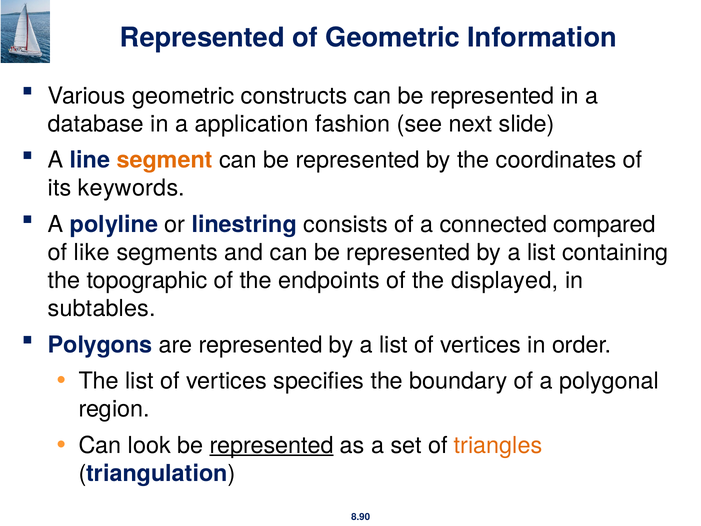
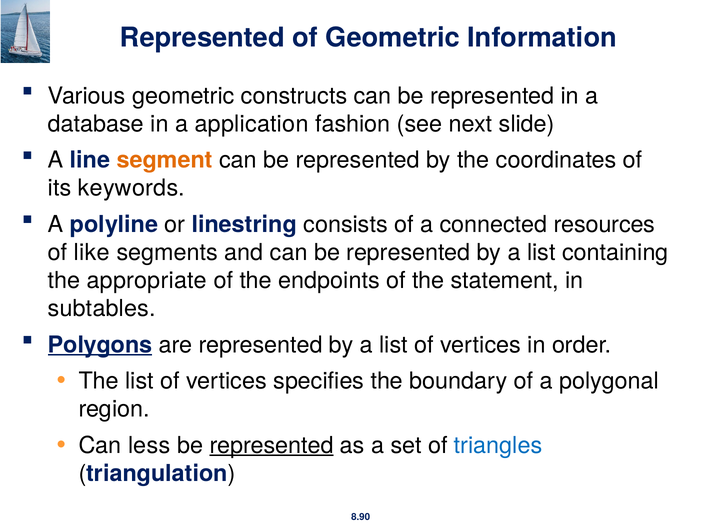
compared: compared -> resources
topographic: topographic -> appropriate
displayed: displayed -> statement
Polygons underline: none -> present
look: look -> less
triangles colour: orange -> blue
